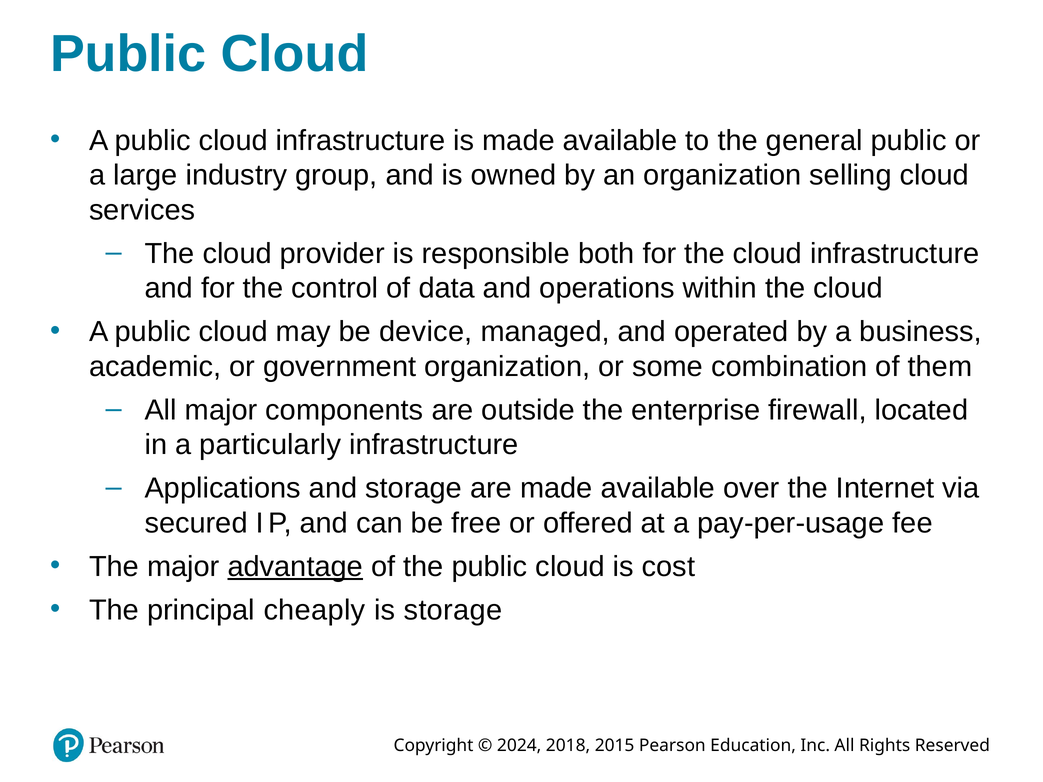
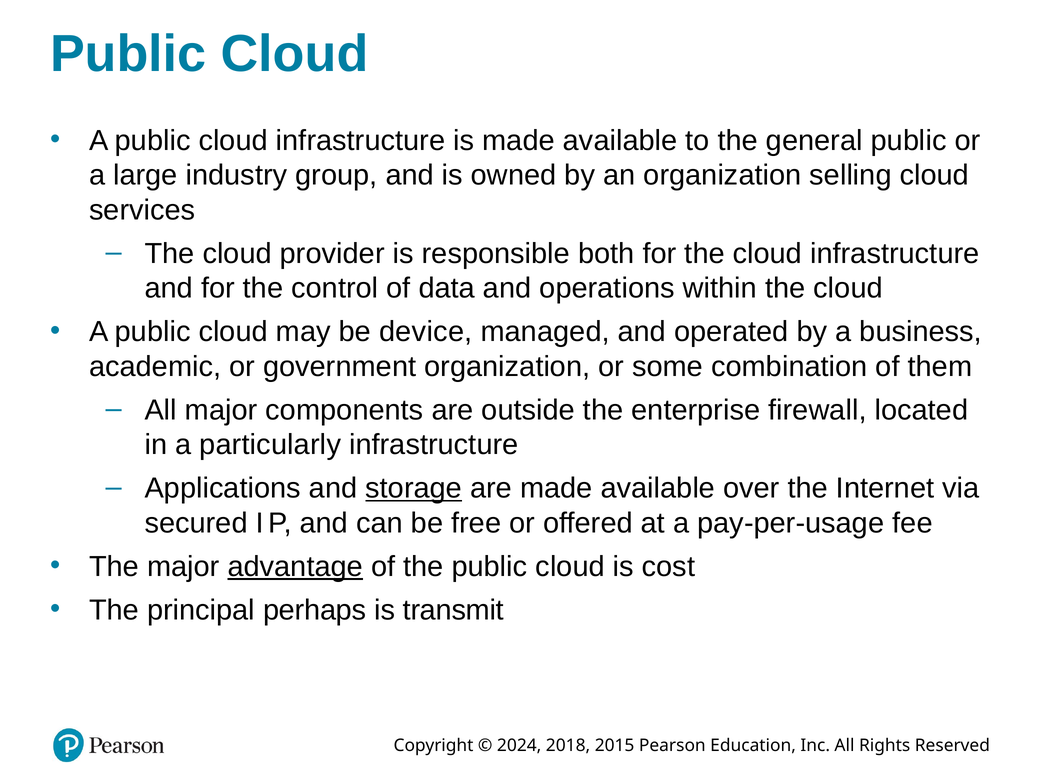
storage at (414, 488) underline: none -> present
cheaply: cheaply -> perhaps
is storage: storage -> transmit
